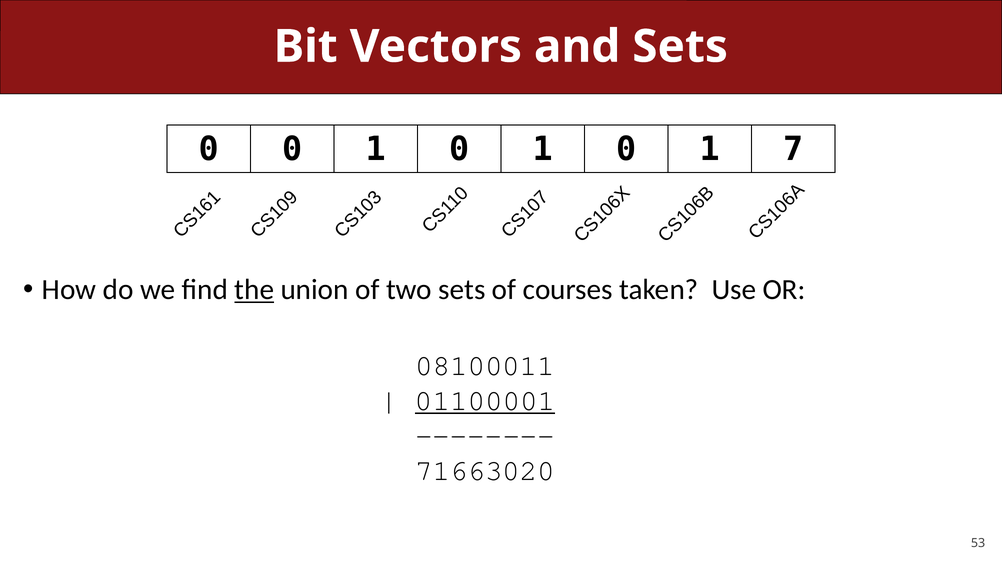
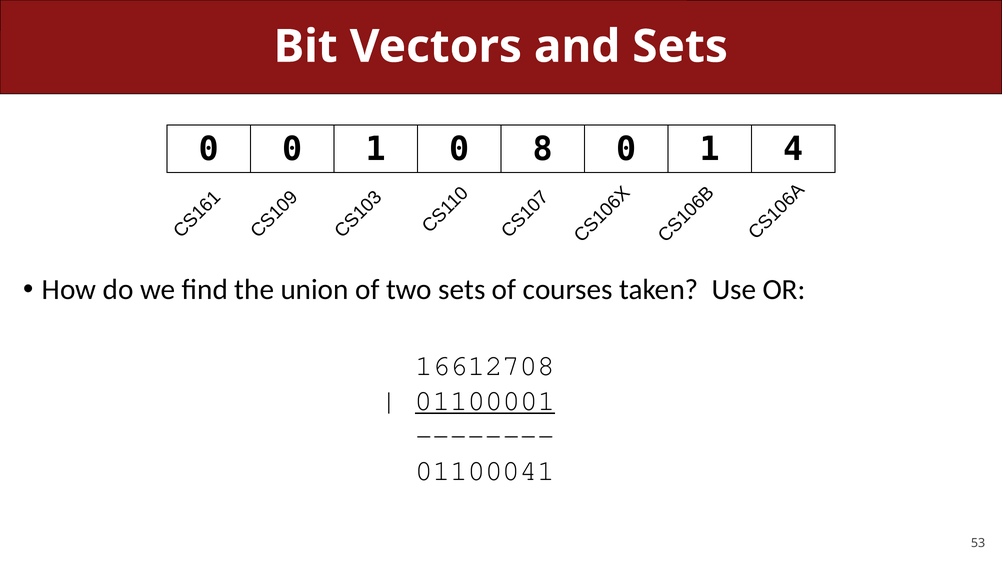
1 at (543, 150): 1 -> 8
1 7: 7 -> 4
the underline: present -> none
08100011: 08100011 -> 16612708
71663020: 71663020 -> 01100041
